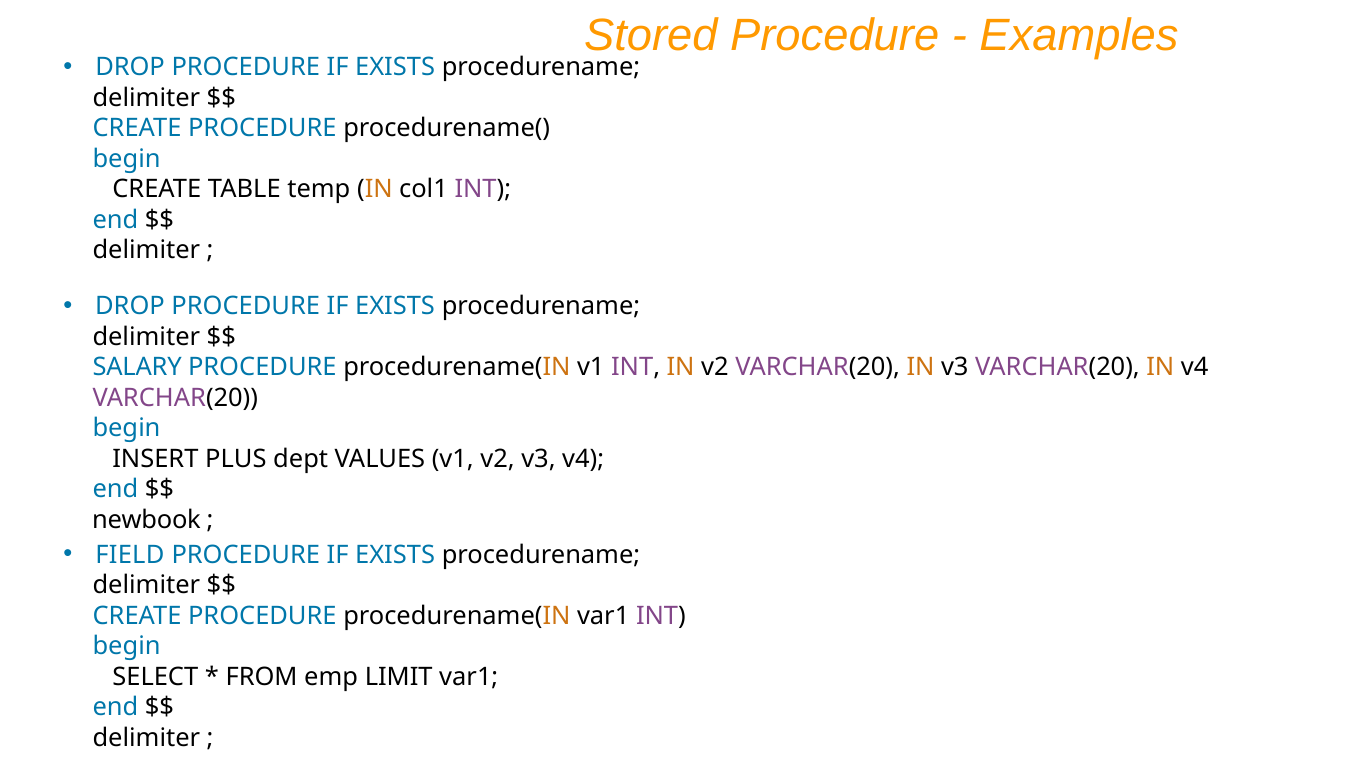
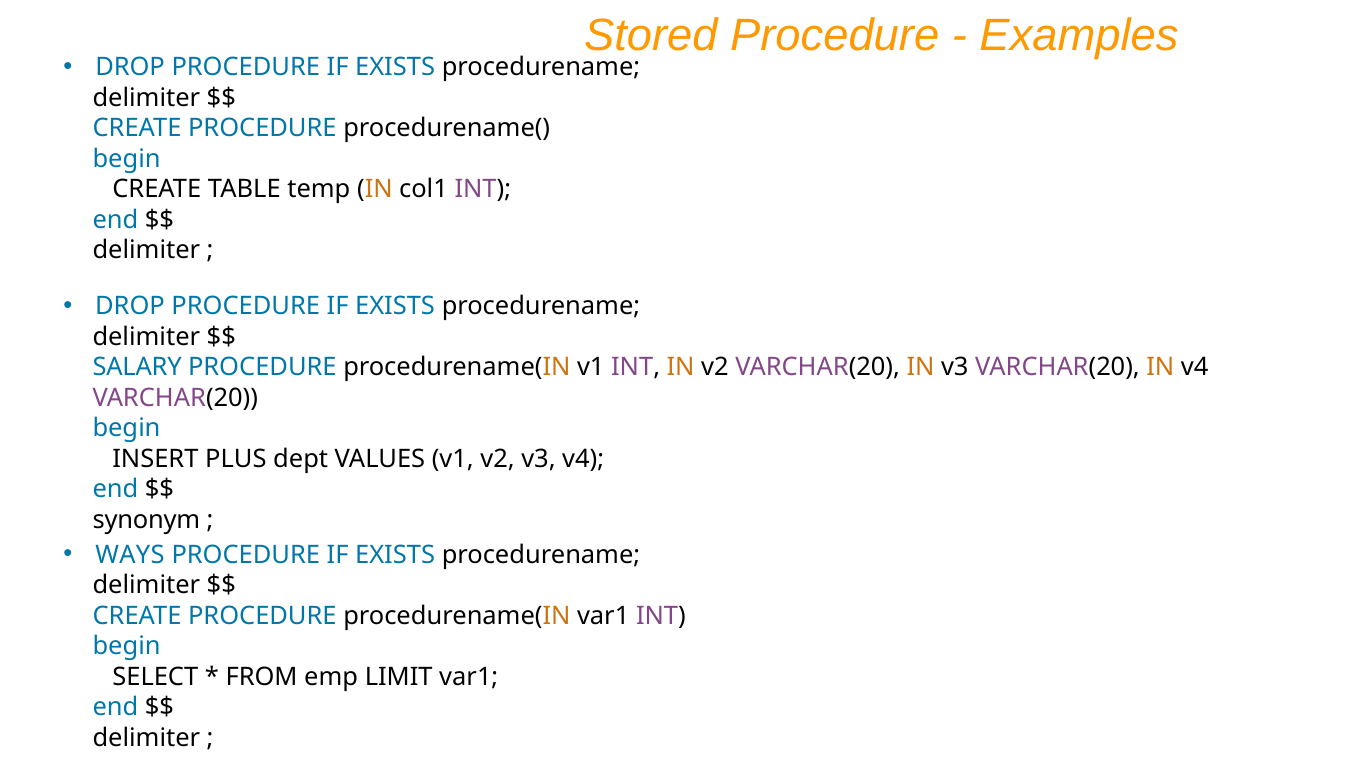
newbook: newbook -> synonym
FIELD: FIELD -> WAYS
